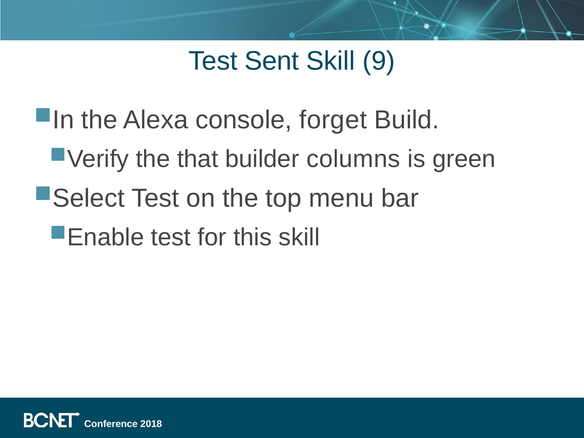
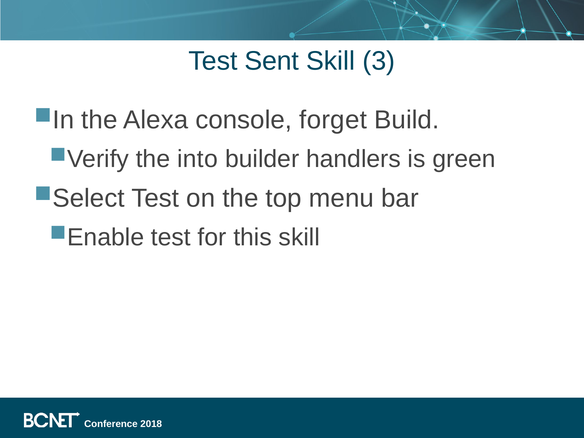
9: 9 -> 3
that: that -> into
columns: columns -> handlers
